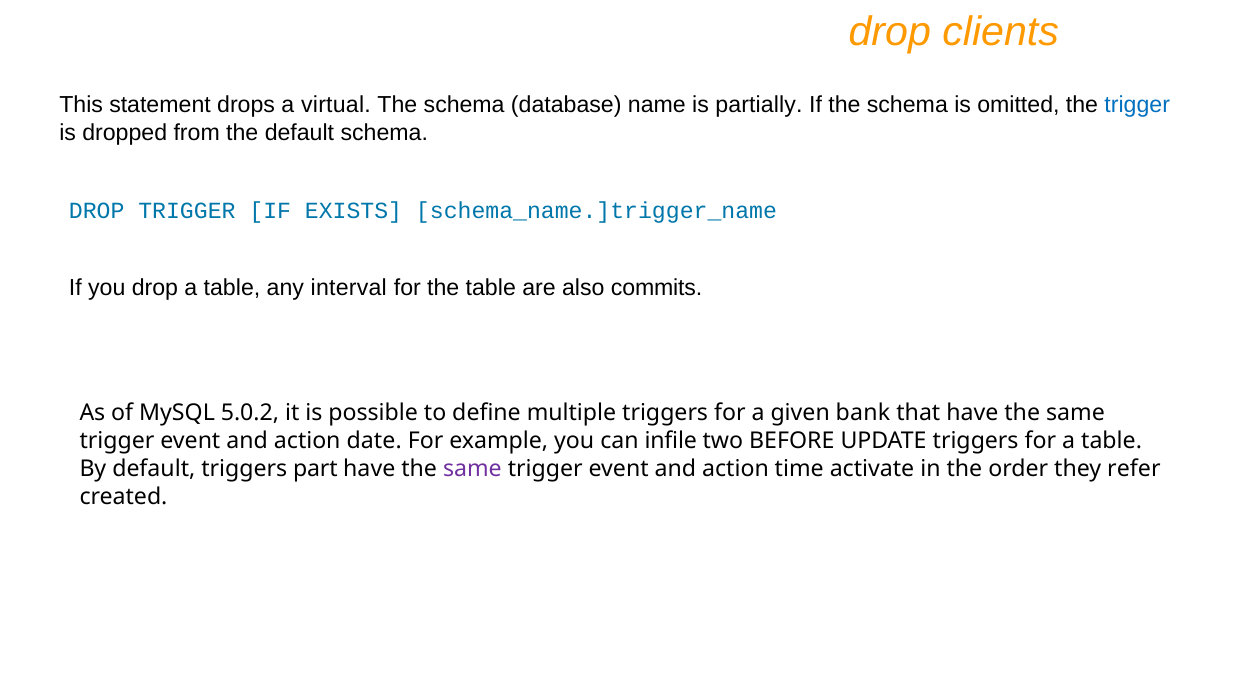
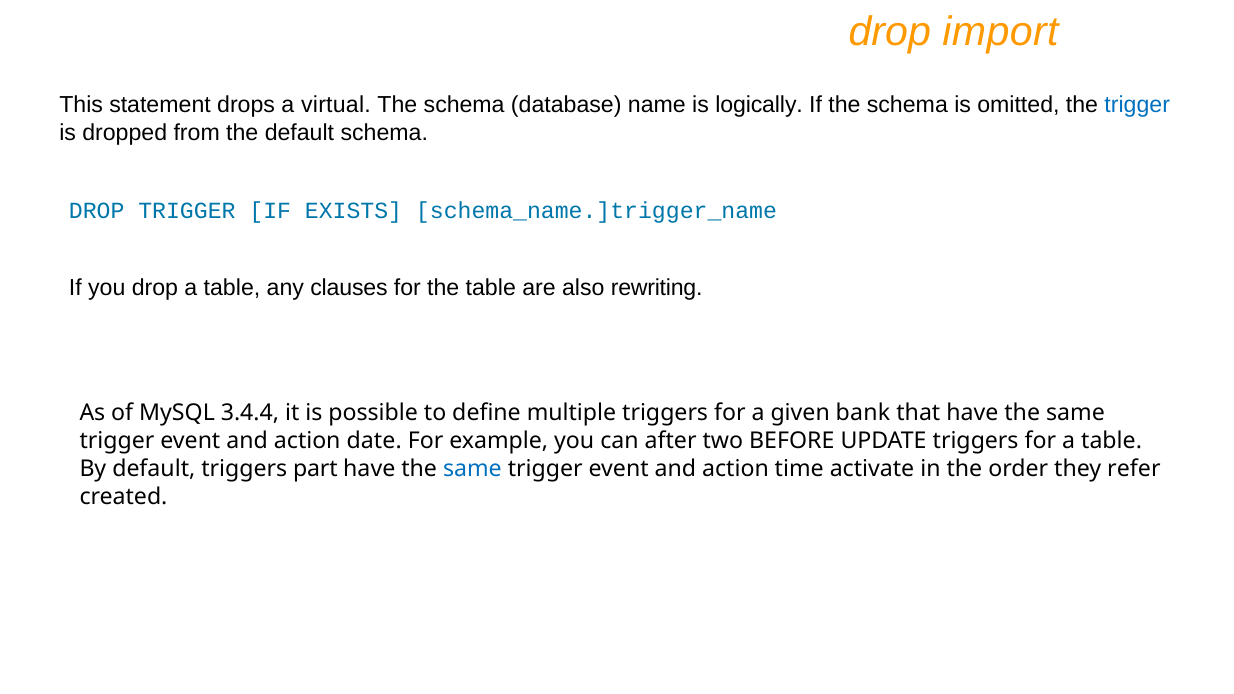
clients: clients -> import
partially: partially -> logically
interval: interval -> clauses
commits: commits -> rewriting
5.0.2: 5.0.2 -> 3.4.4
infile: infile -> after
same at (472, 469) colour: purple -> blue
